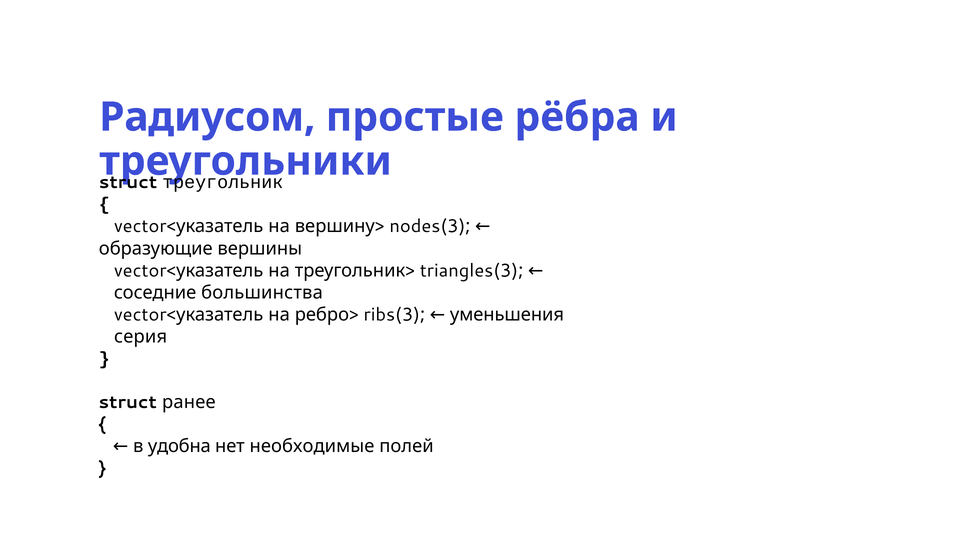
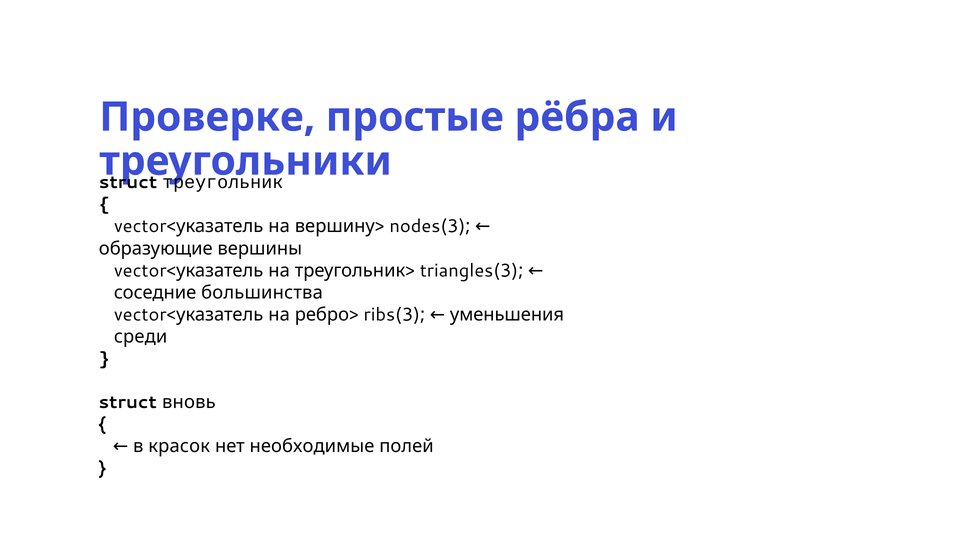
Радиусом: Радиусом -> Проверке
серия: серия -> среди
ранее: ранее -> вновь
удобна: удобна -> красок
